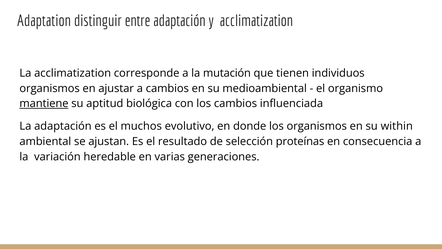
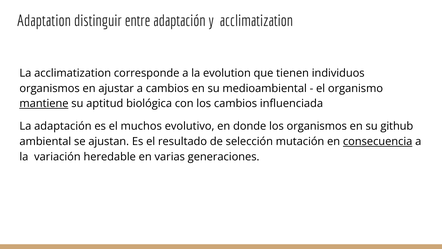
mutación: mutación -> evolution
within: within -> github
proteínas: proteínas -> mutación
consecuencia underline: none -> present
